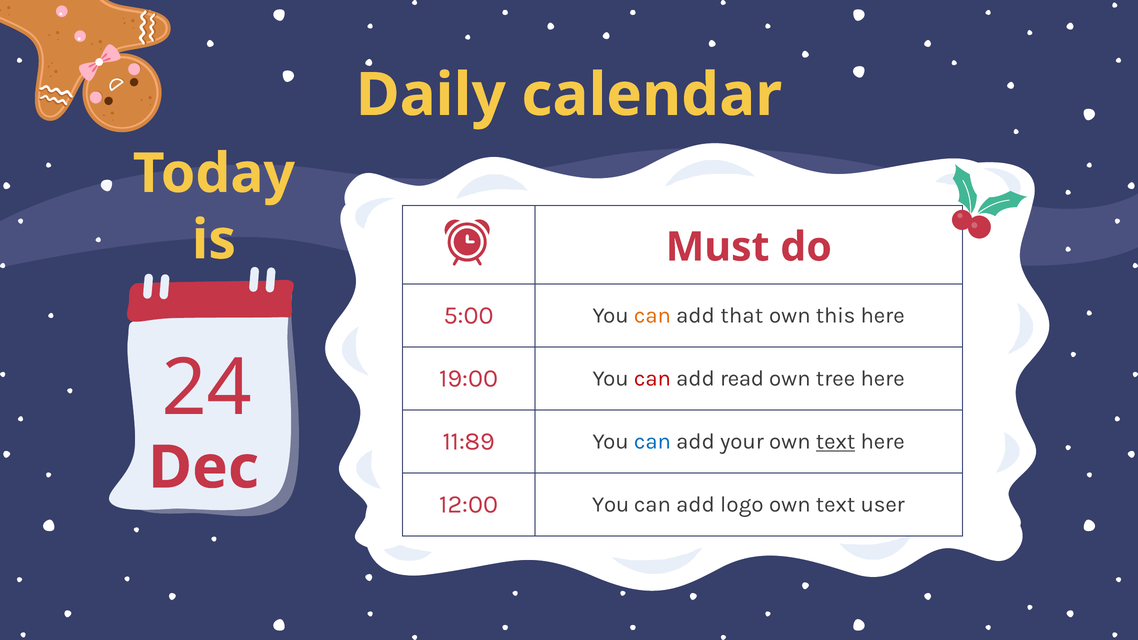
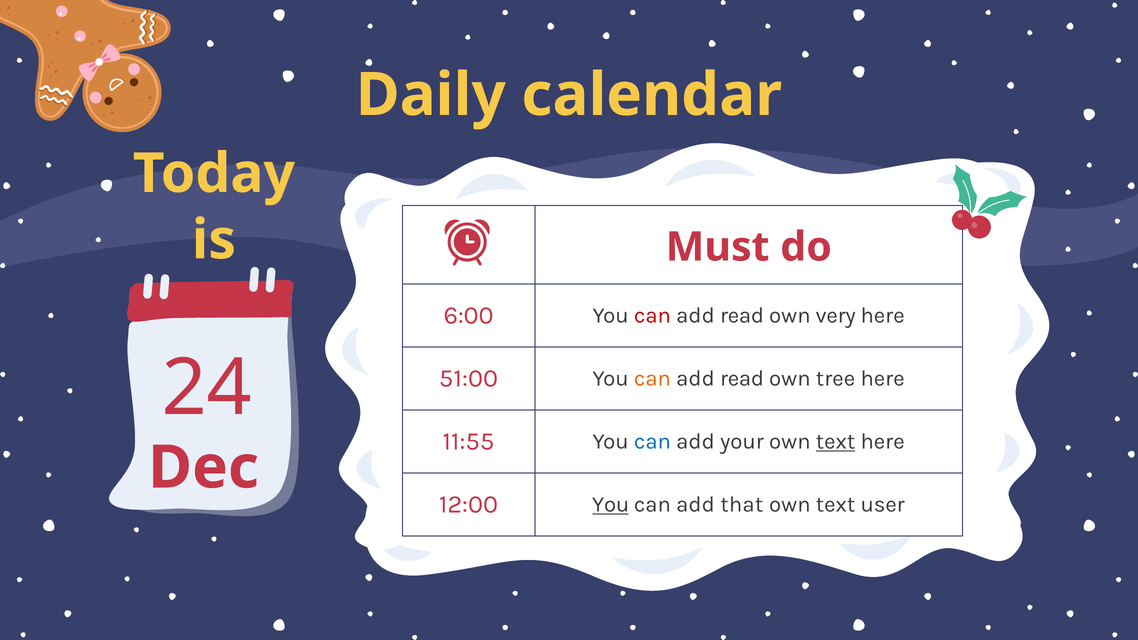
5:00: 5:00 -> 6:00
can at (652, 316) colour: orange -> red
that at (742, 316): that -> read
this: this -> very
19:00: 19:00 -> 51:00
can at (652, 379) colour: red -> orange
11:89: 11:89 -> 11:55
You at (611, 505) underline: none -> present
logo: logo -> that
